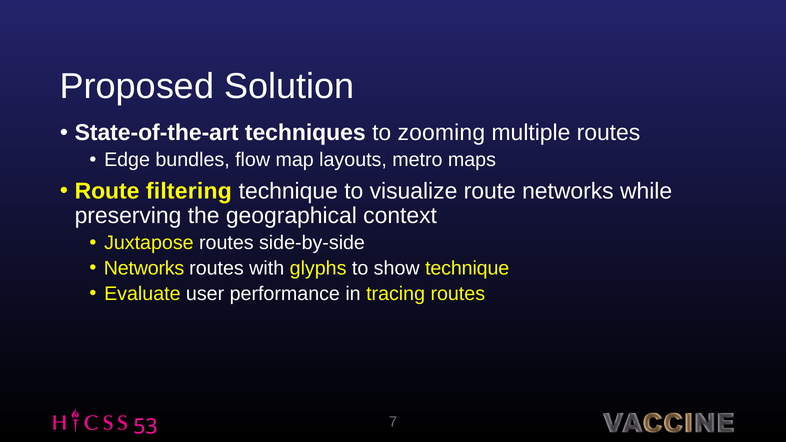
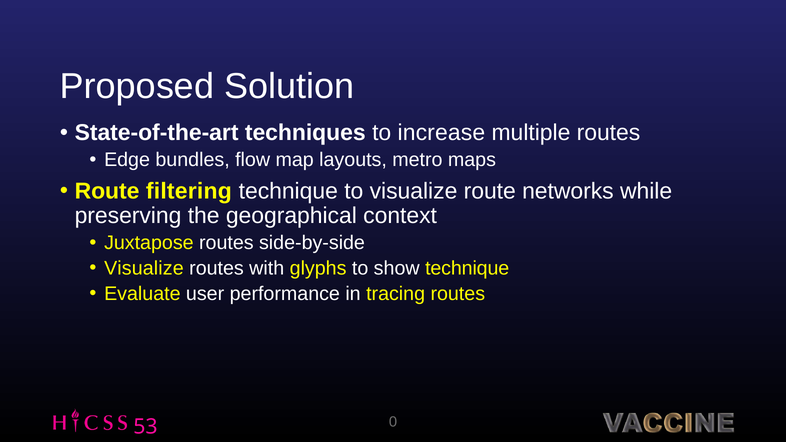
zooming: zooming -> increase
Networks at (144, 268): Networks -> Visualize
7: 7 -> 0
